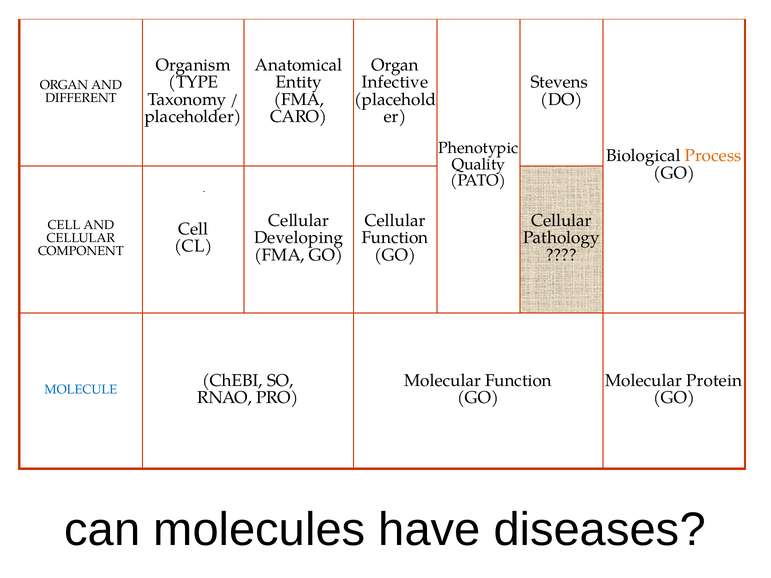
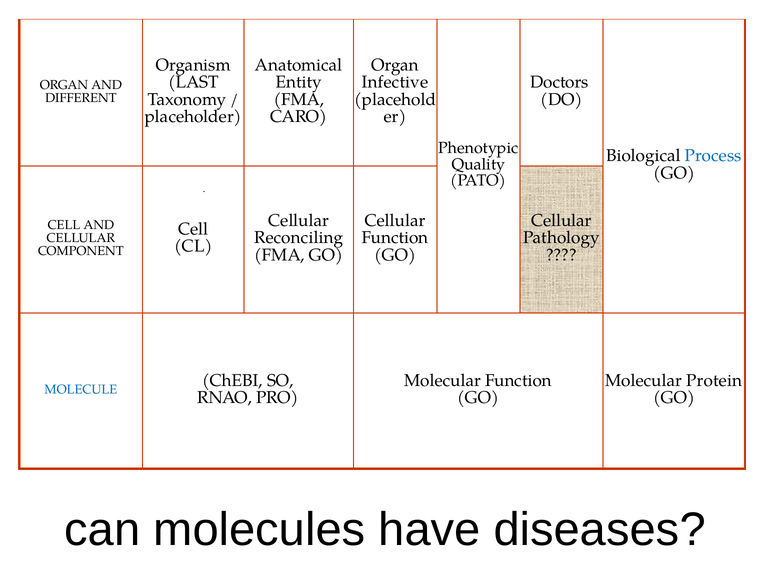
TYPE: TYPE -> LAST
Stevens: Stevens -> Doctors
Process colour: orange -> blue
Developing: Developing -> Reconciling
